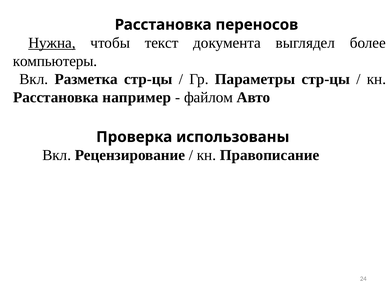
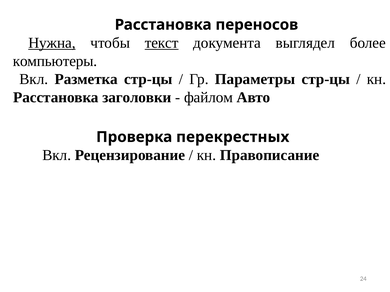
текст underline: none -> present
например: например -> заголовки
использованы: использованы -> перекрестных
